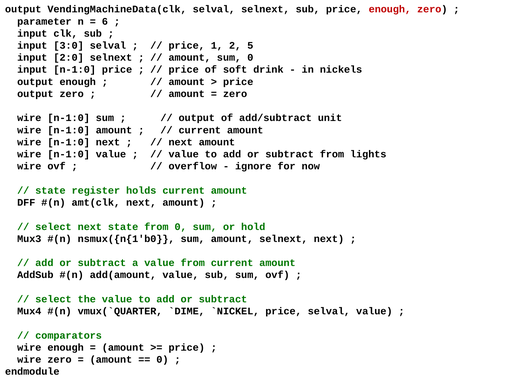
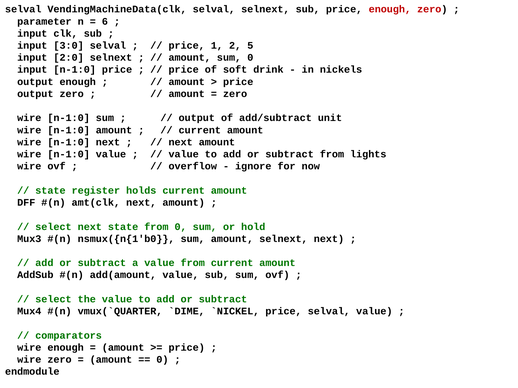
output at (23, 9): output -> selval
